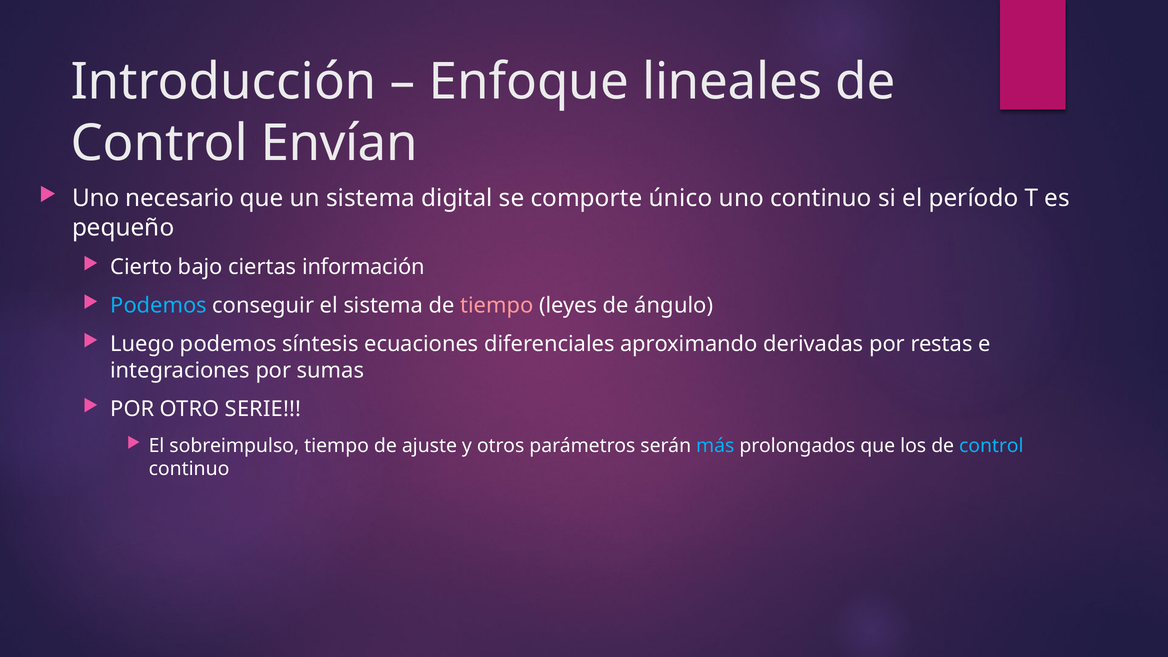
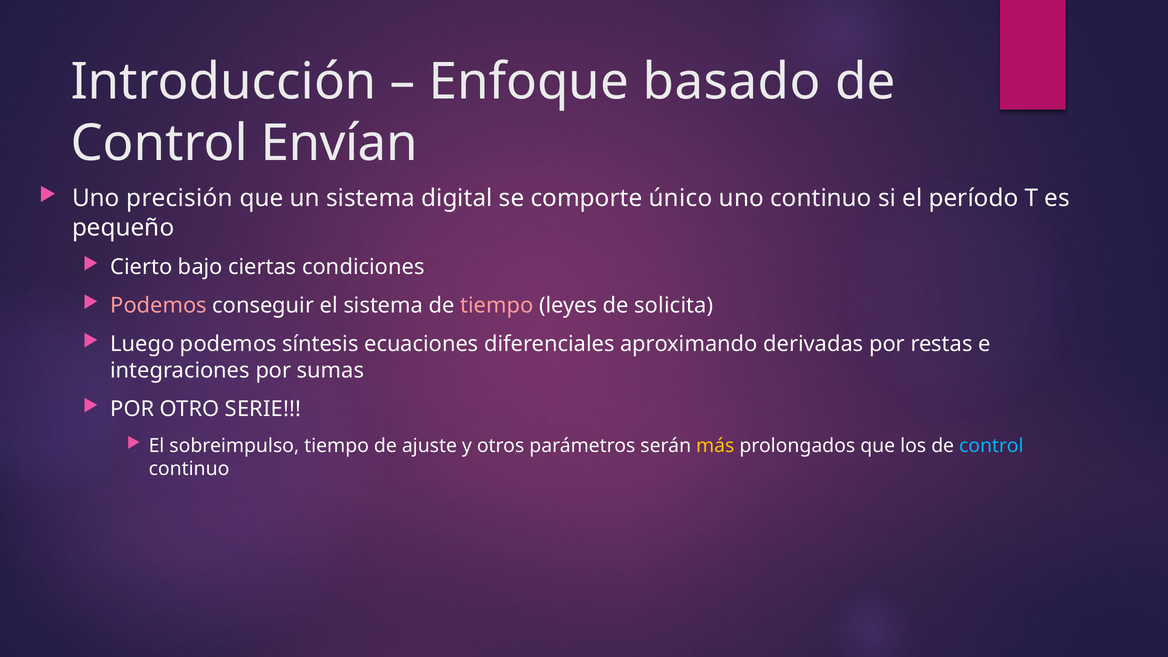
lineales: lineales -> basado
necesario: necesario -> precisión
información: información -> condiciones
Podemos at (159, 306) colour: light blue -> pink
ángulo: ángulo -> solicita
más colour: light blue -> yellow
